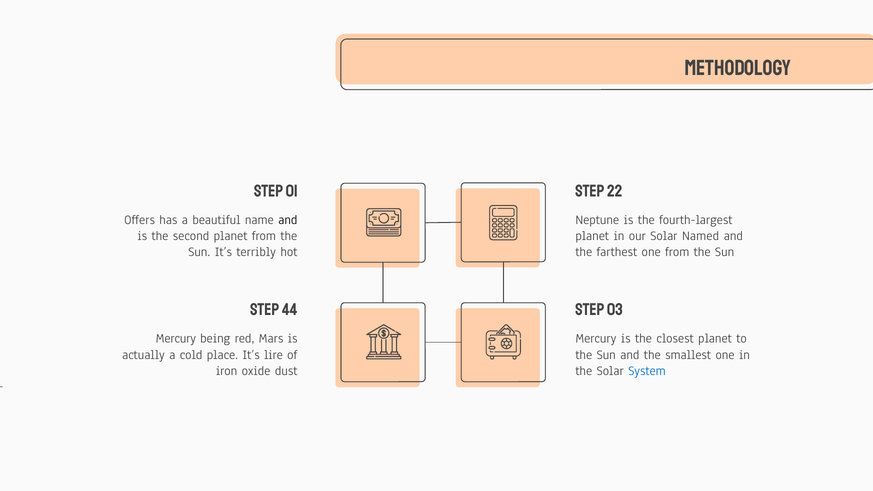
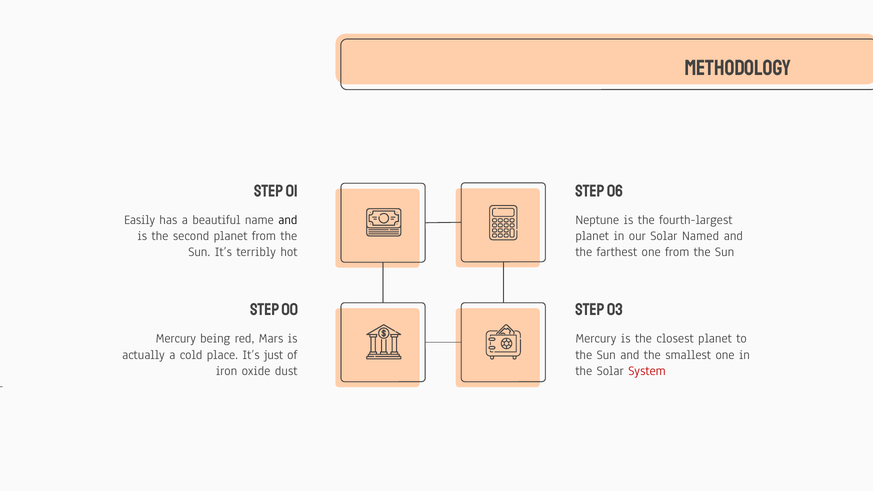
22: 22 -> 06
Offers: Offers -> Easily
44: 44 -> 00
lire: lire -> just
System colour: blue -> red
